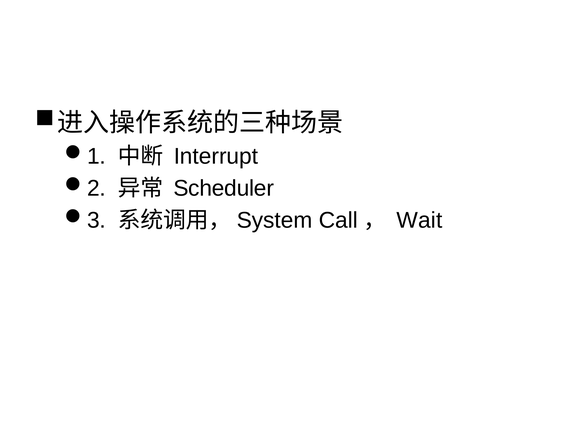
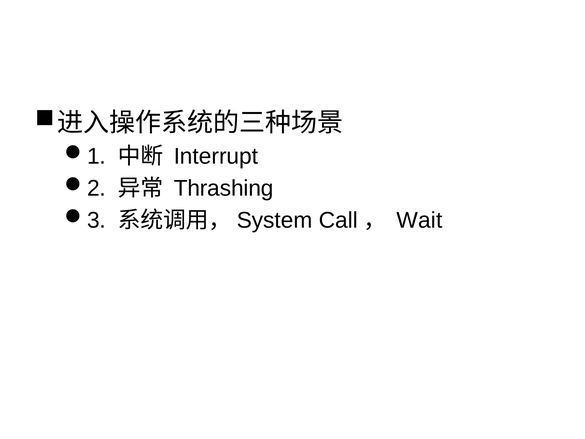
Scheduler: Scheduler -> Thrashing
